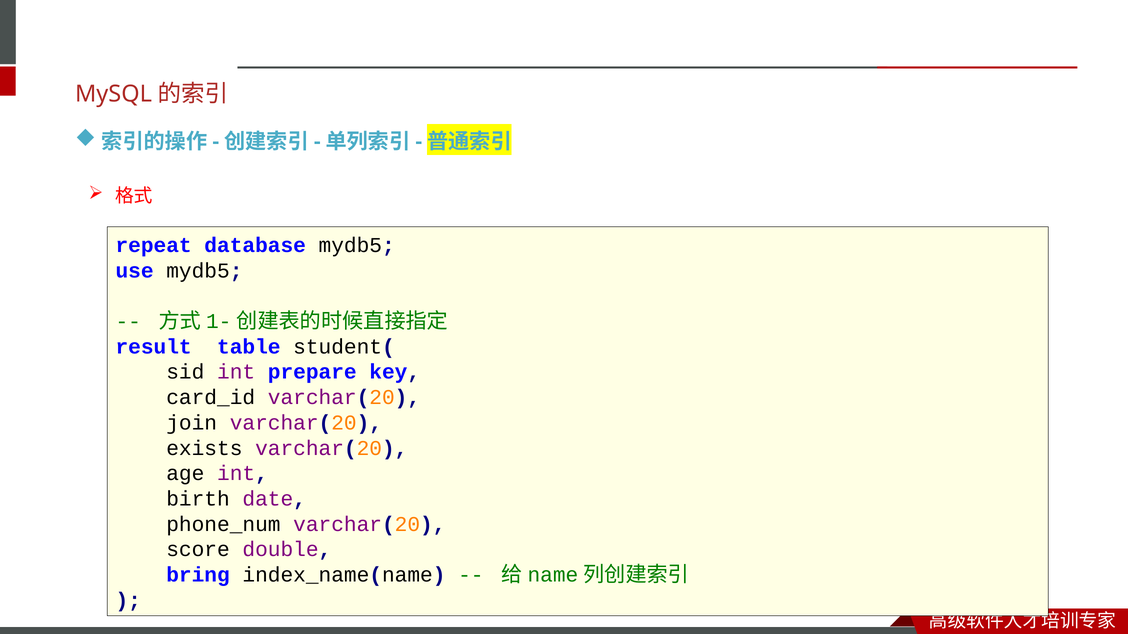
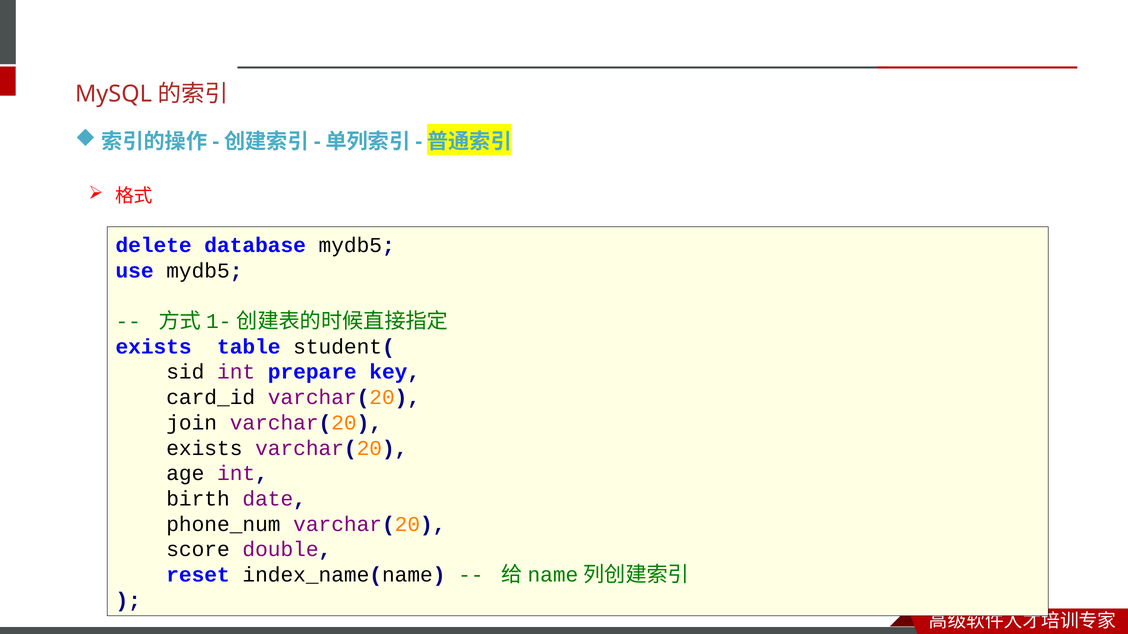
repeat: repeat -> delete
result at (154, 347): result -> exists
bring: bring -> reset
